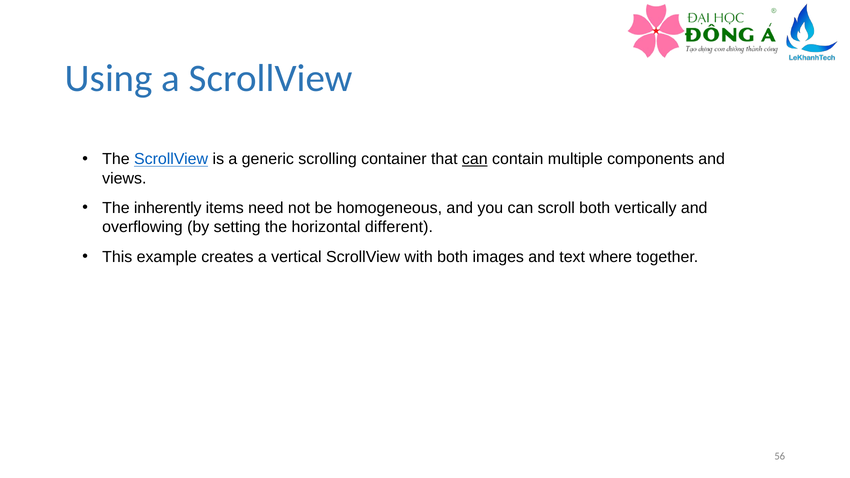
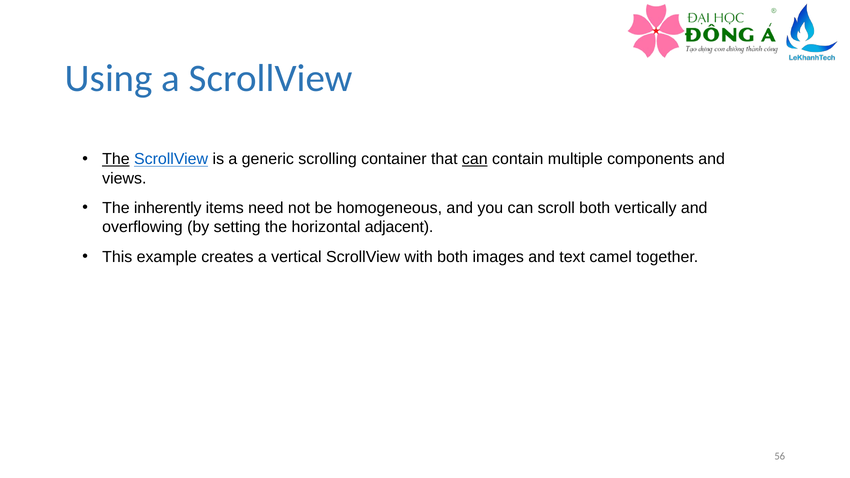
The at (116, 159) underline: none -> present
different: different -> adjacent
where: where -> camel
